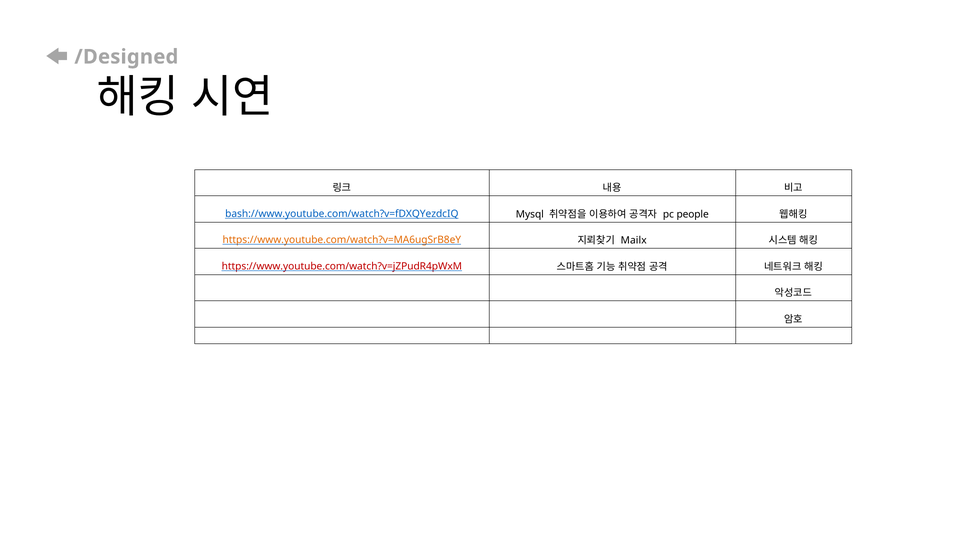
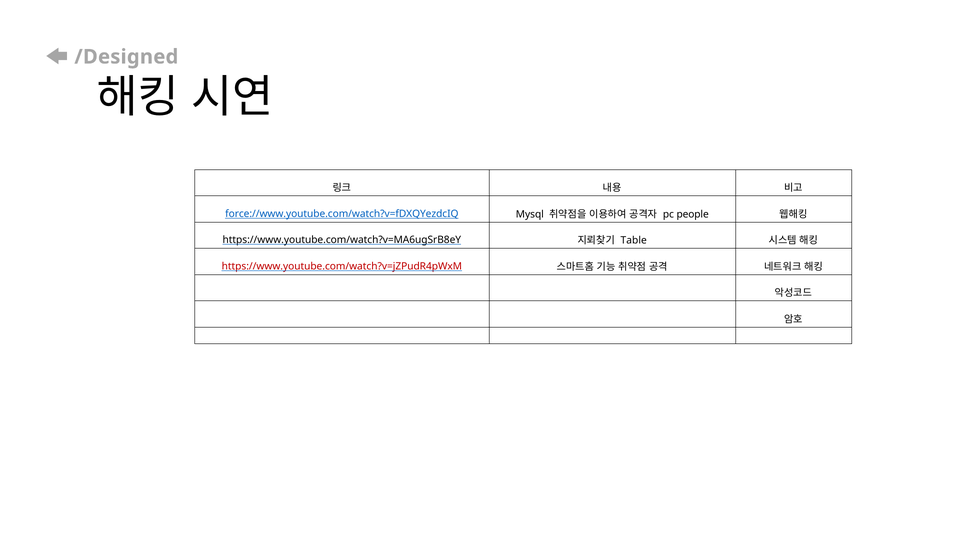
bash://www.youtube.com/watch?v=fDXQYezdcIQ: bash://www.youtube.com/watch?v=fDXQYezdcIQ -> force://www.youtube.com/watch?v=fDXQYezdcIQ
https://www.youtube.com/watch?v=MA6ugSrB8eY colour: orange -> black
Mailx: Mailx -> Table
